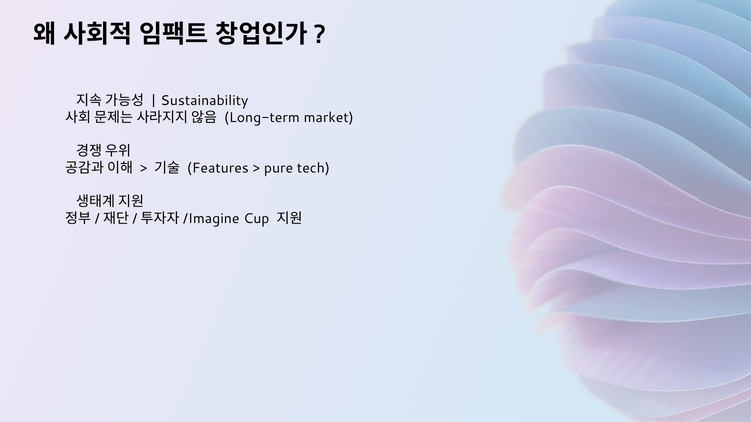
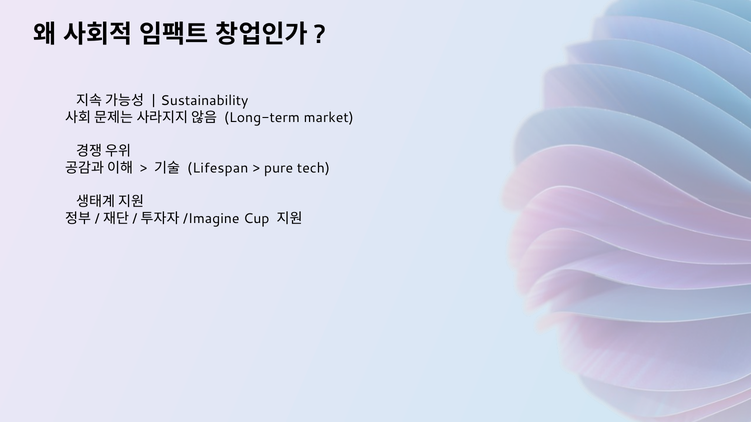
Features: Features -> Lifespan
